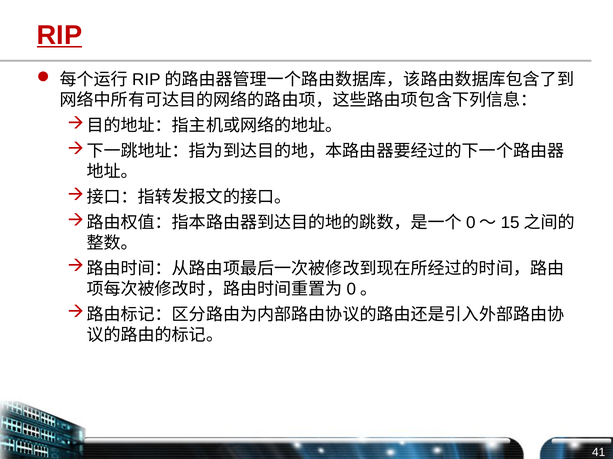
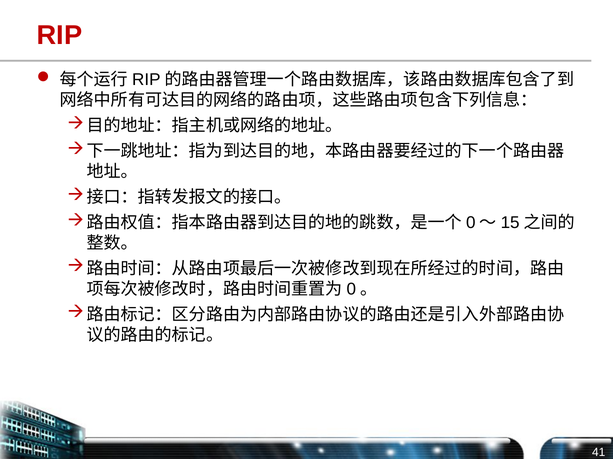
RIP underline: present -> none
